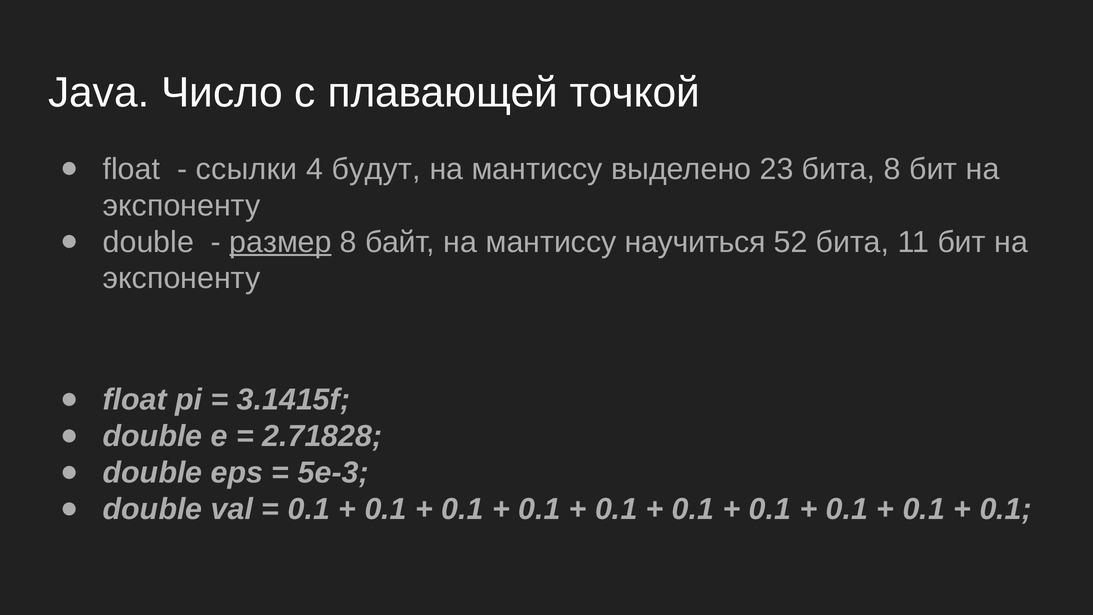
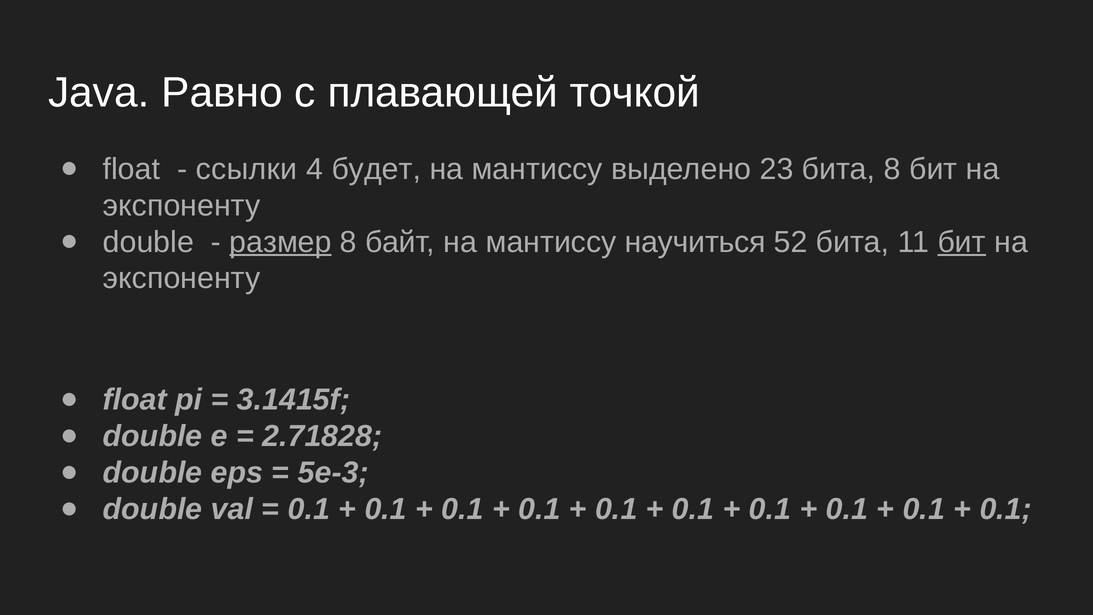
Число: Число -> Равно
будут: будут -> будет
бит at (962, 242) underline: none -> present
